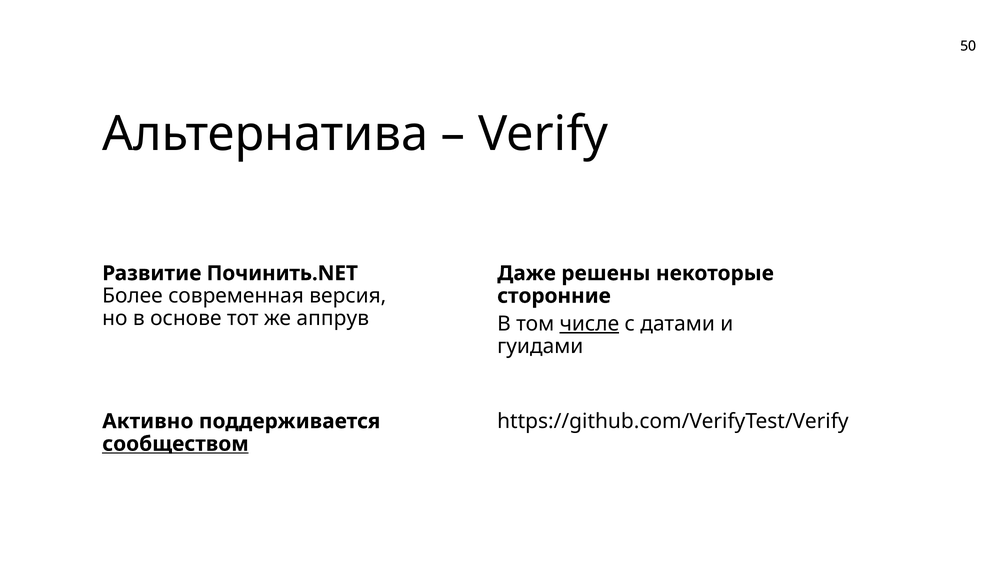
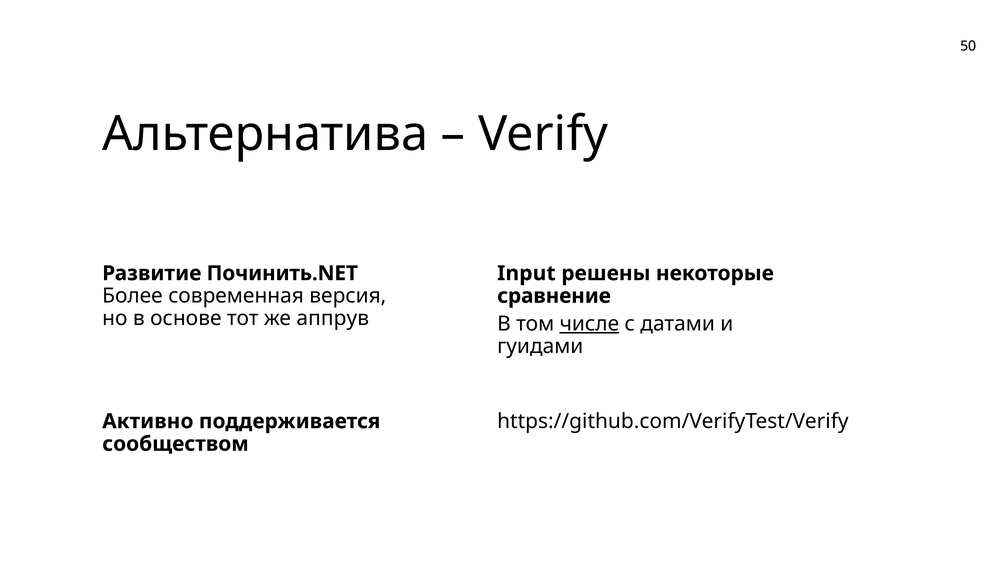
Даже: Даже -> Input
сторонние: сторонние -> сравнение
сообществом underline: present -> none
